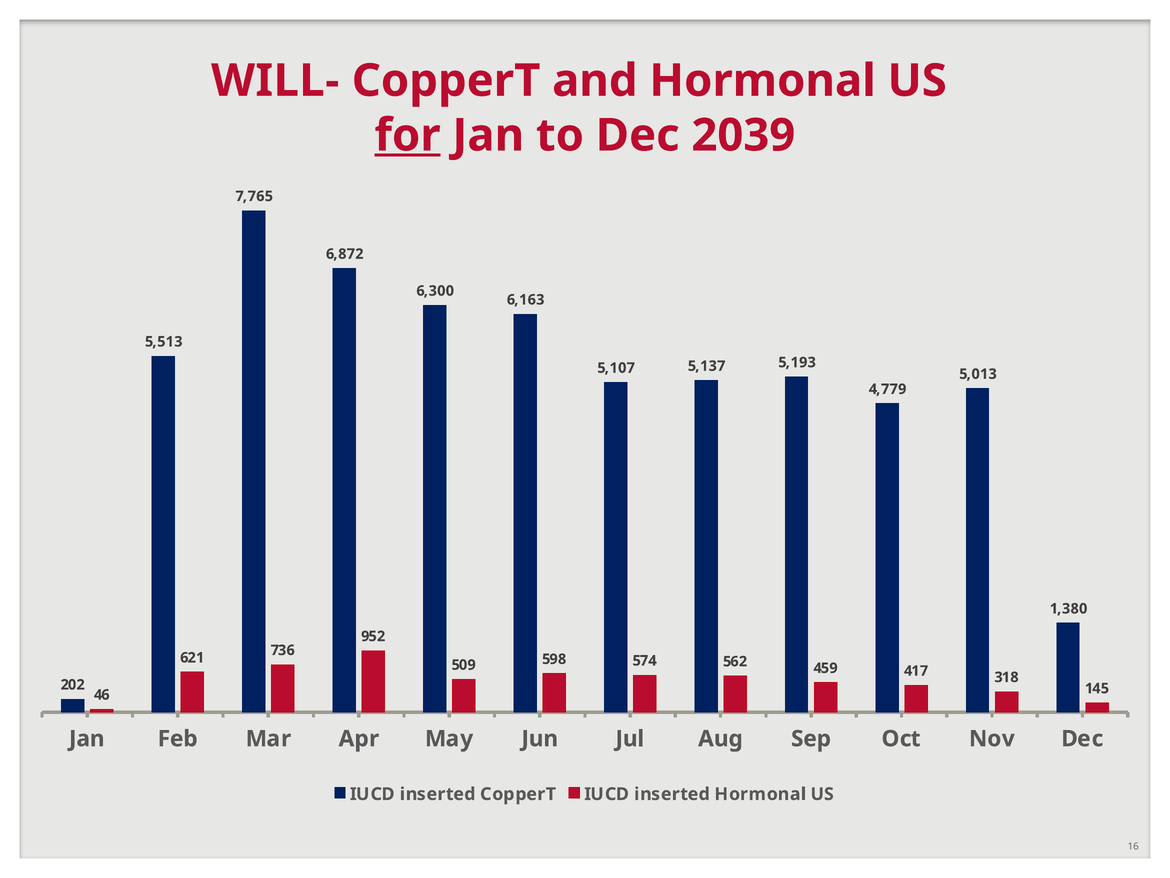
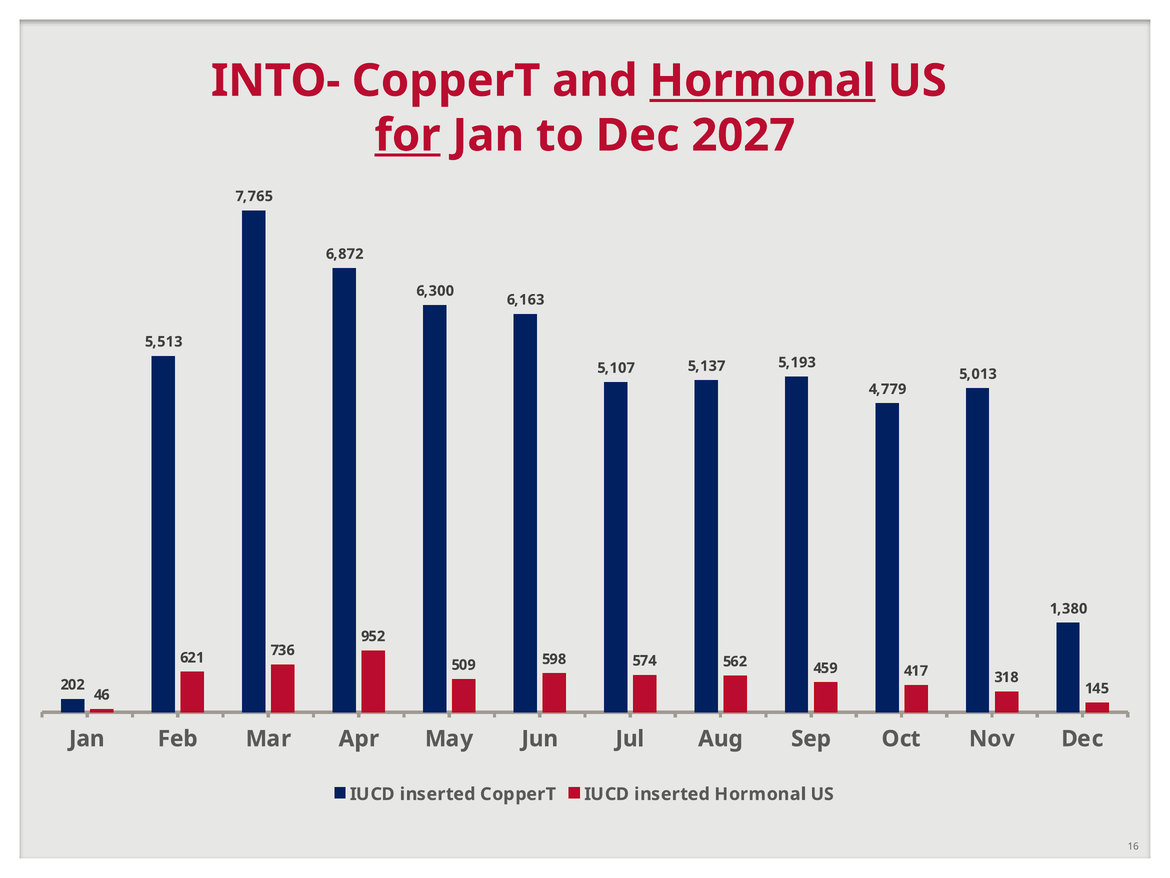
WILL-: WILL- -> INTO-
Hormonal at (762, 81) underline: none -> present
2039: 2039 -> 2027
